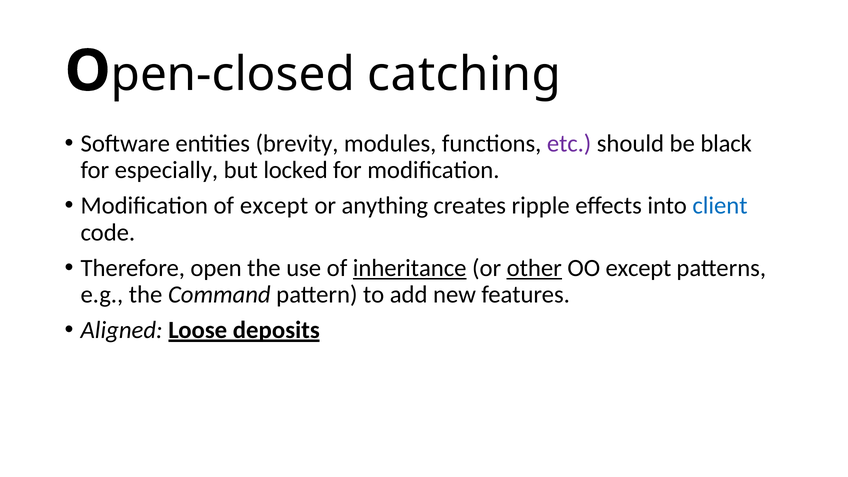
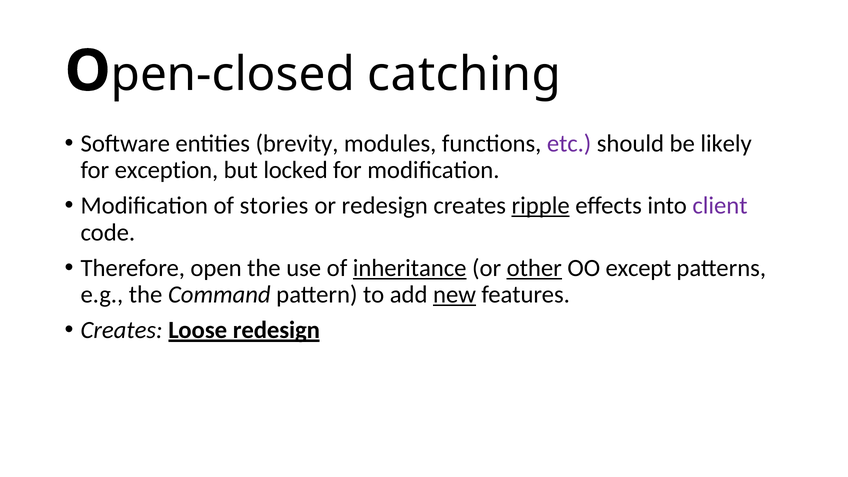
black: black -> likely
especially: especially -> exception
of except: except -> stories
or anything: anything -> redesign
ripple underline: none -> present
client colour: blue -> purple
new underline: none -> present
Aligned at (122, 330): Aligned -> Creates
Loose deposits: deposits -> redesign
